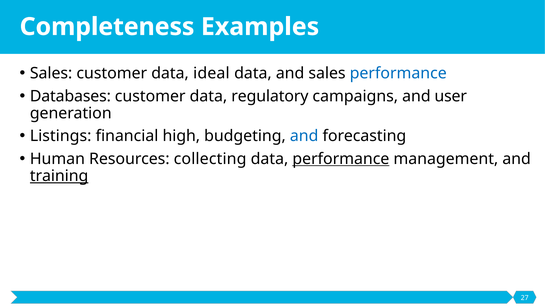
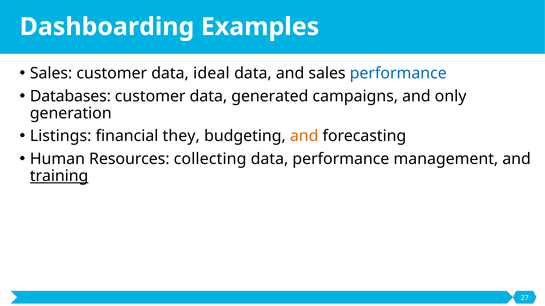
Completeness: Completeness -> Dashboarding
regulatory: regulatory -> generated
user: user -> only
high: high -> they
and at (304, 136) colour: blue -> orange
performance at (341, 159) underline: present -> none
